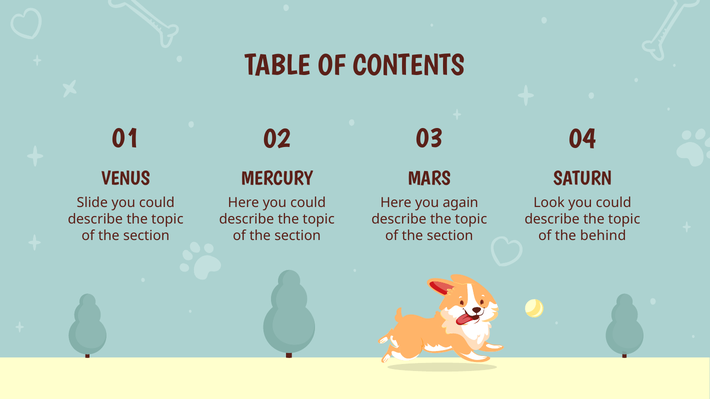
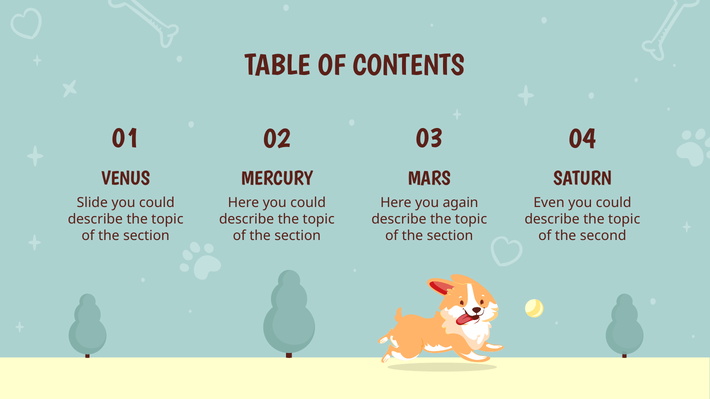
Look: Look -> Even
behind: behind -> second
